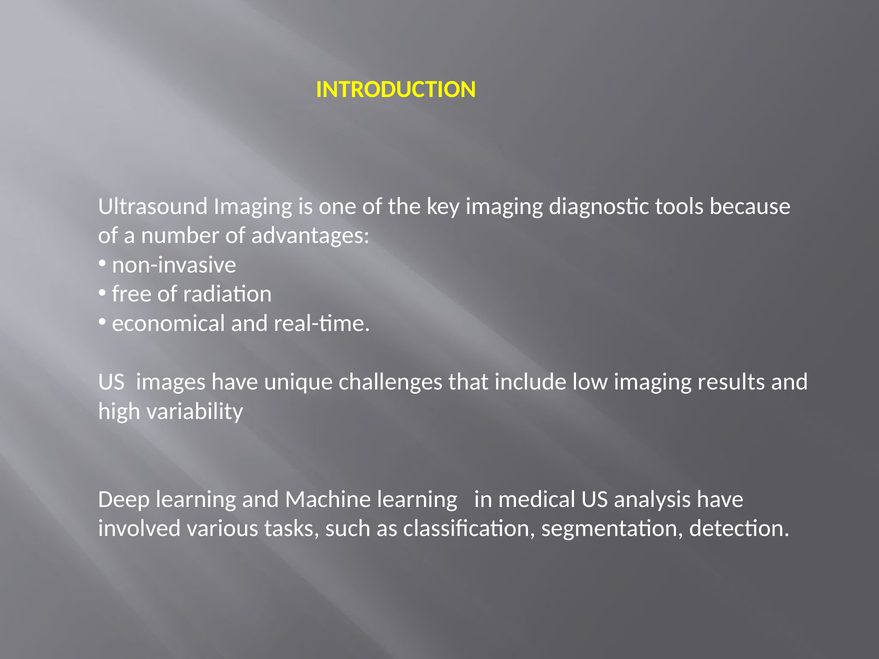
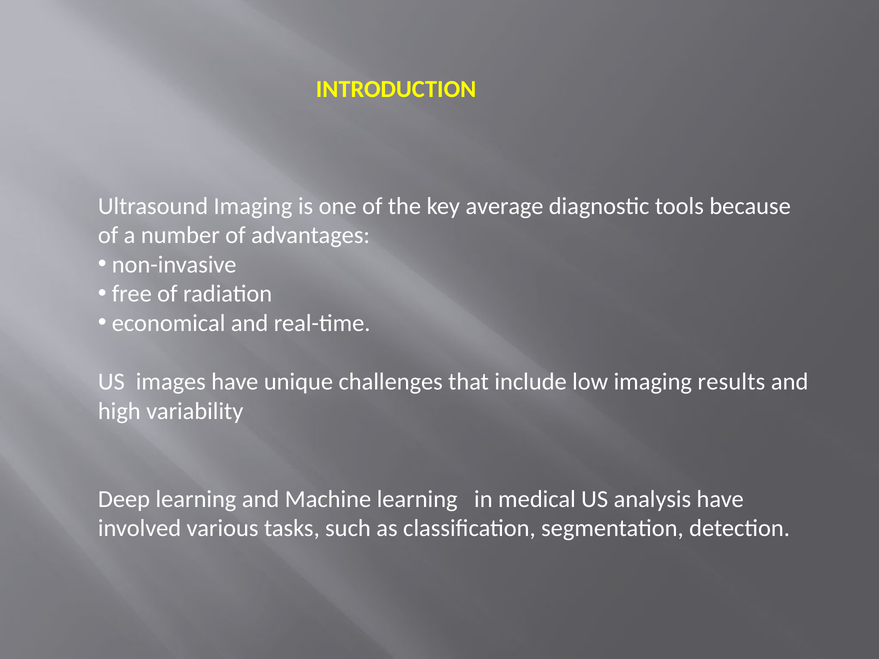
key imaging: imaging -> average
